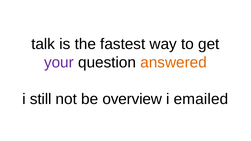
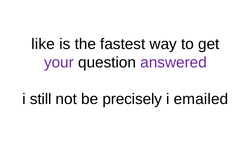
talk: talk -> like
answered colour: orange -> purple
overview: overview -> precisely
